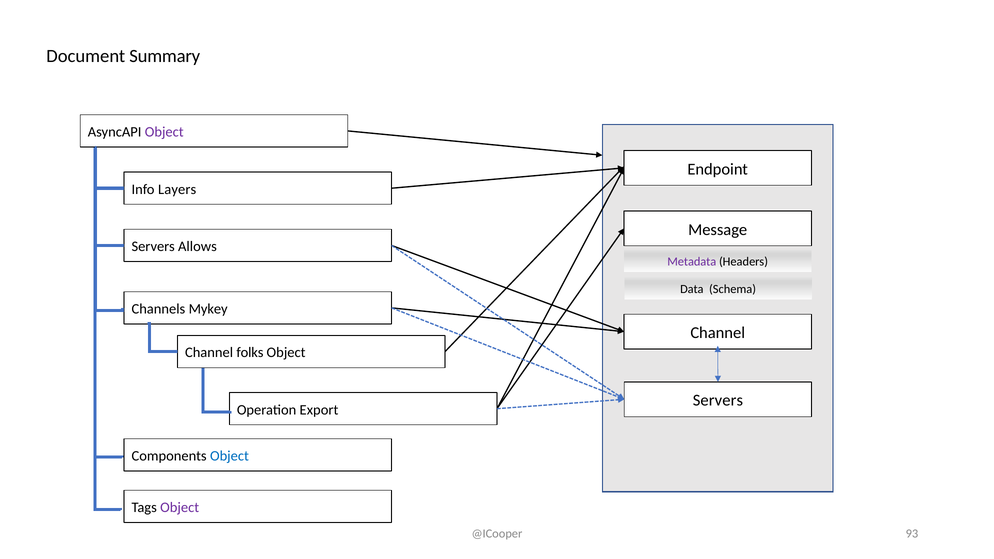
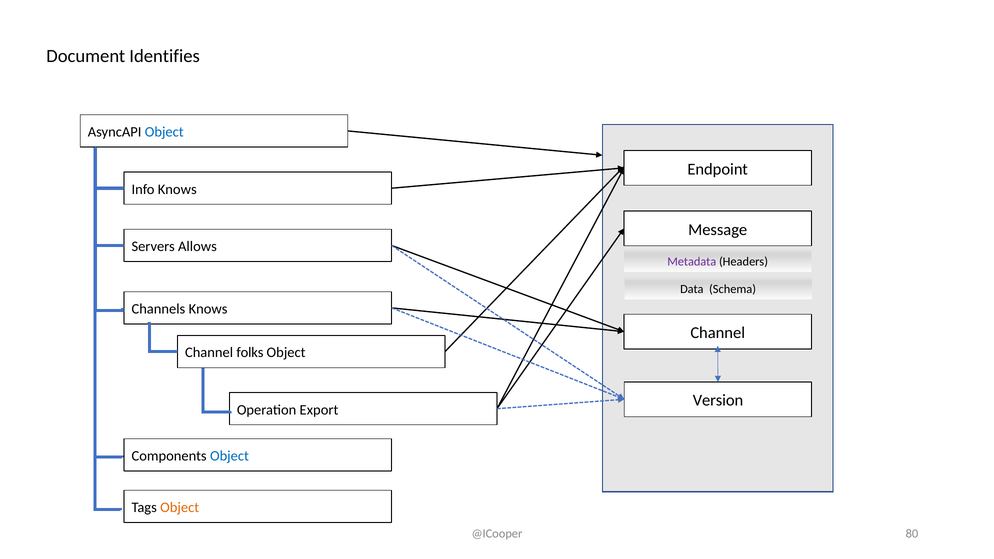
Summary: Summary -> Identifies
Object at (164, 132) colour: purple -> blue
Info Layers: Layers -> Knows
Channels Mykey: Mykey -> Knows
Servers at (718, 401): Servers -> Version
Object at (180, 507) colour: purple -> orange
93: 93 -> 80
